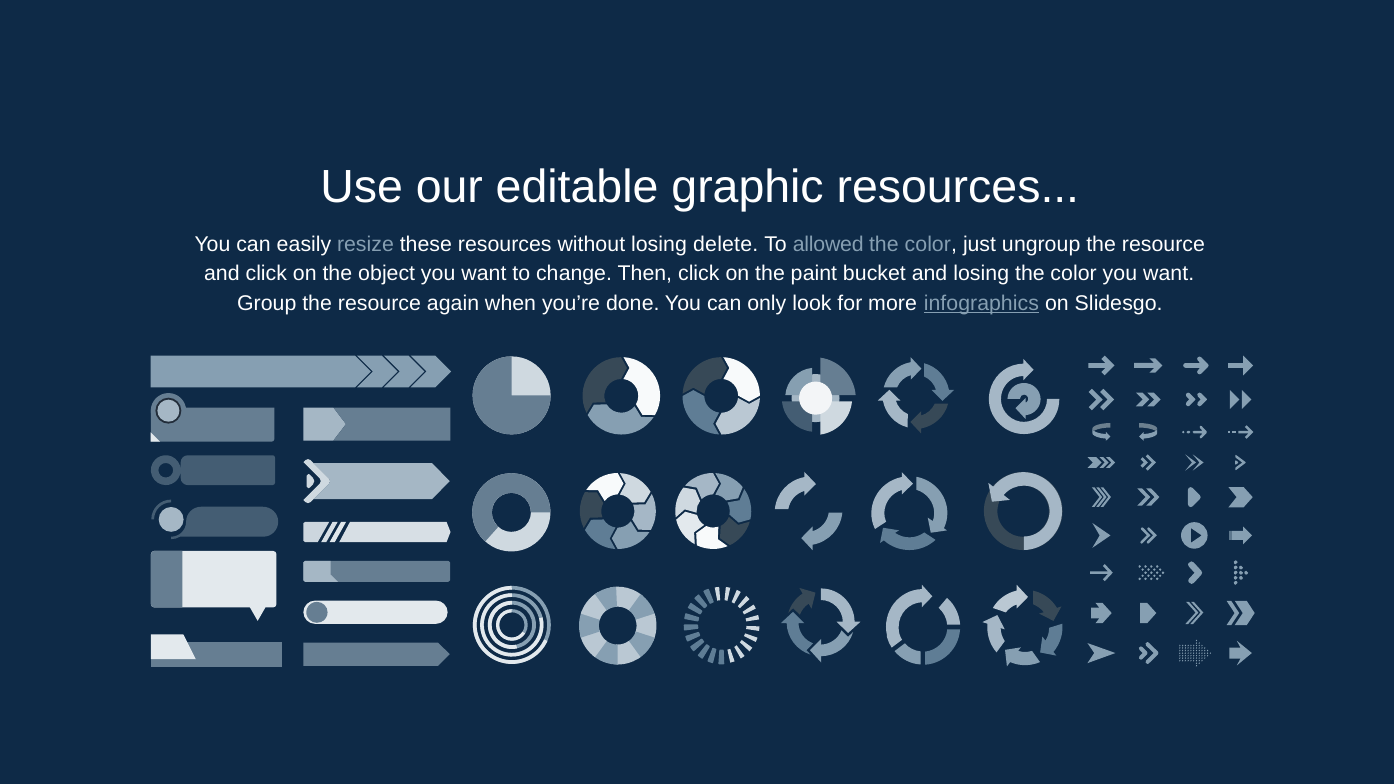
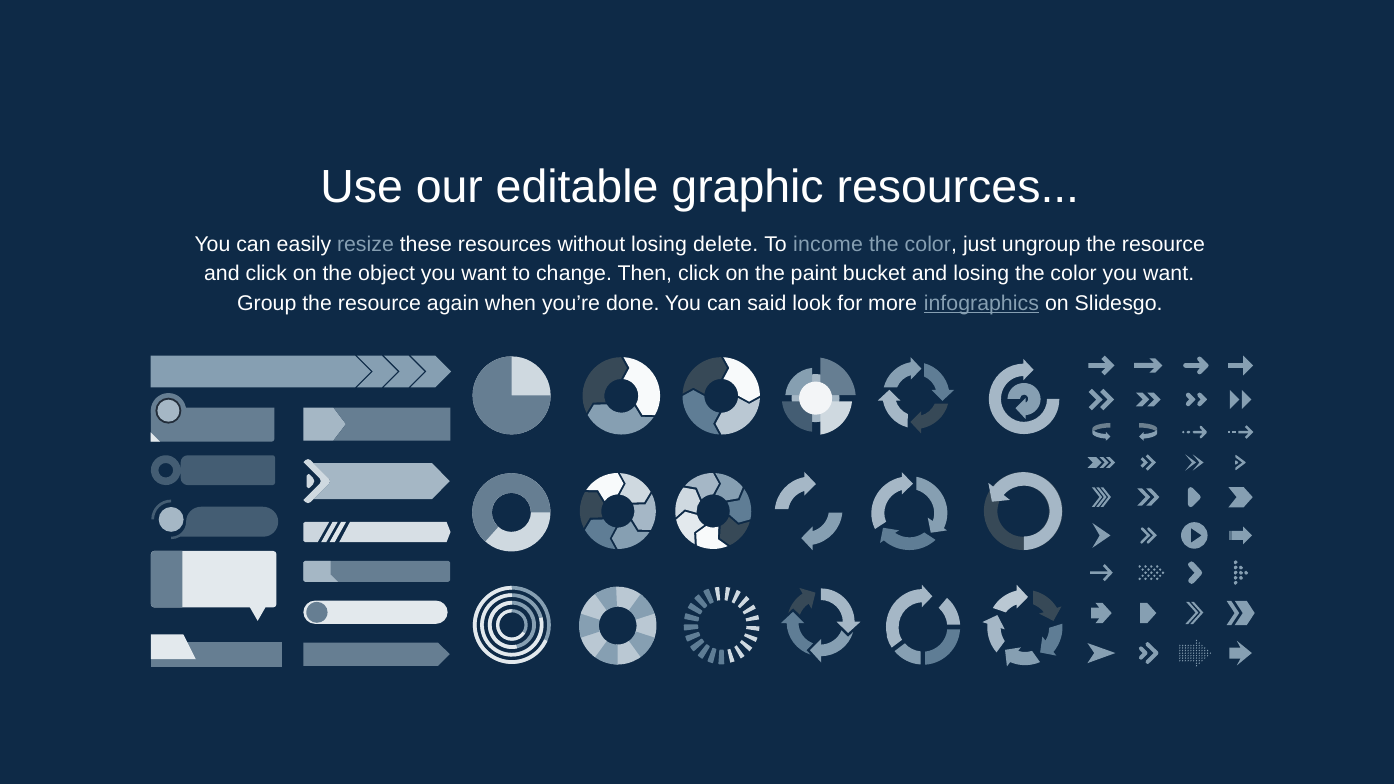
allowed: allowed -> income
only: only -> said
